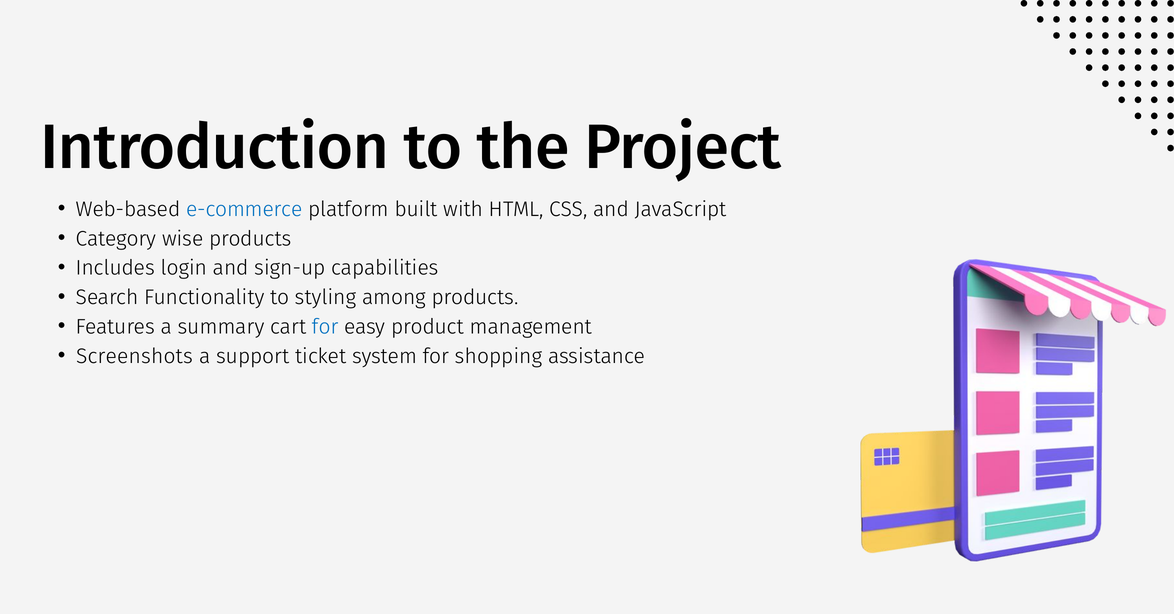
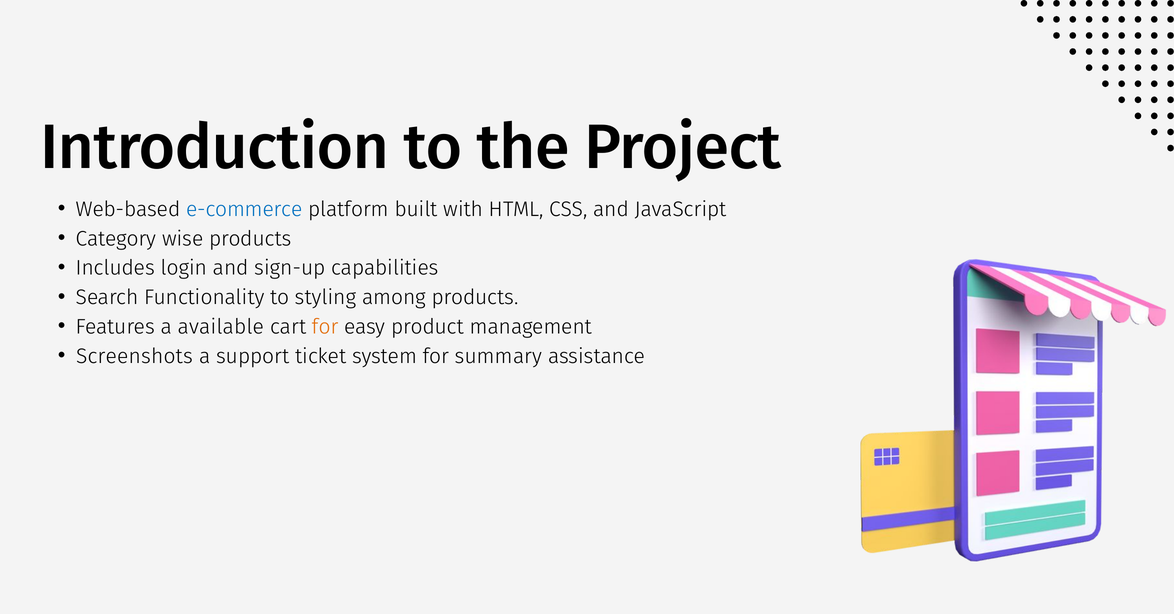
summary: summary -> available
for at (325, 327) colour: blue -> orange
shopping: shopping -> summary
